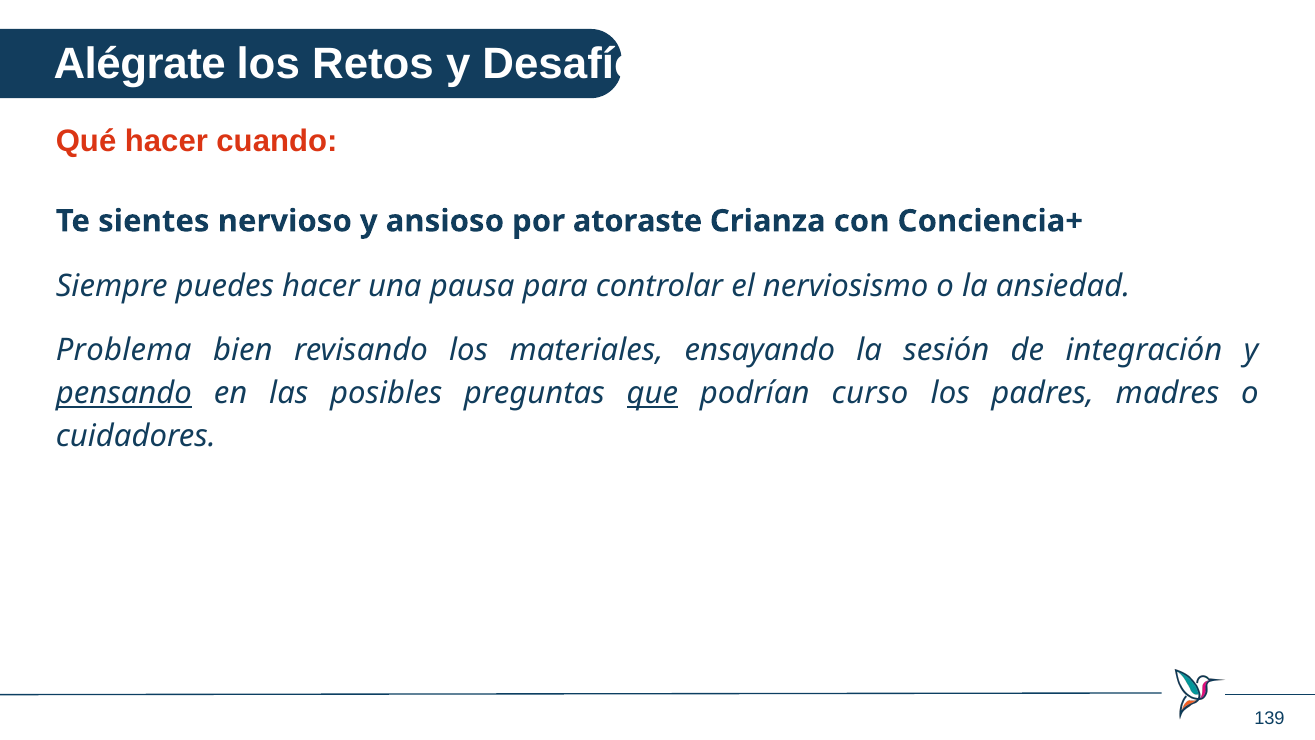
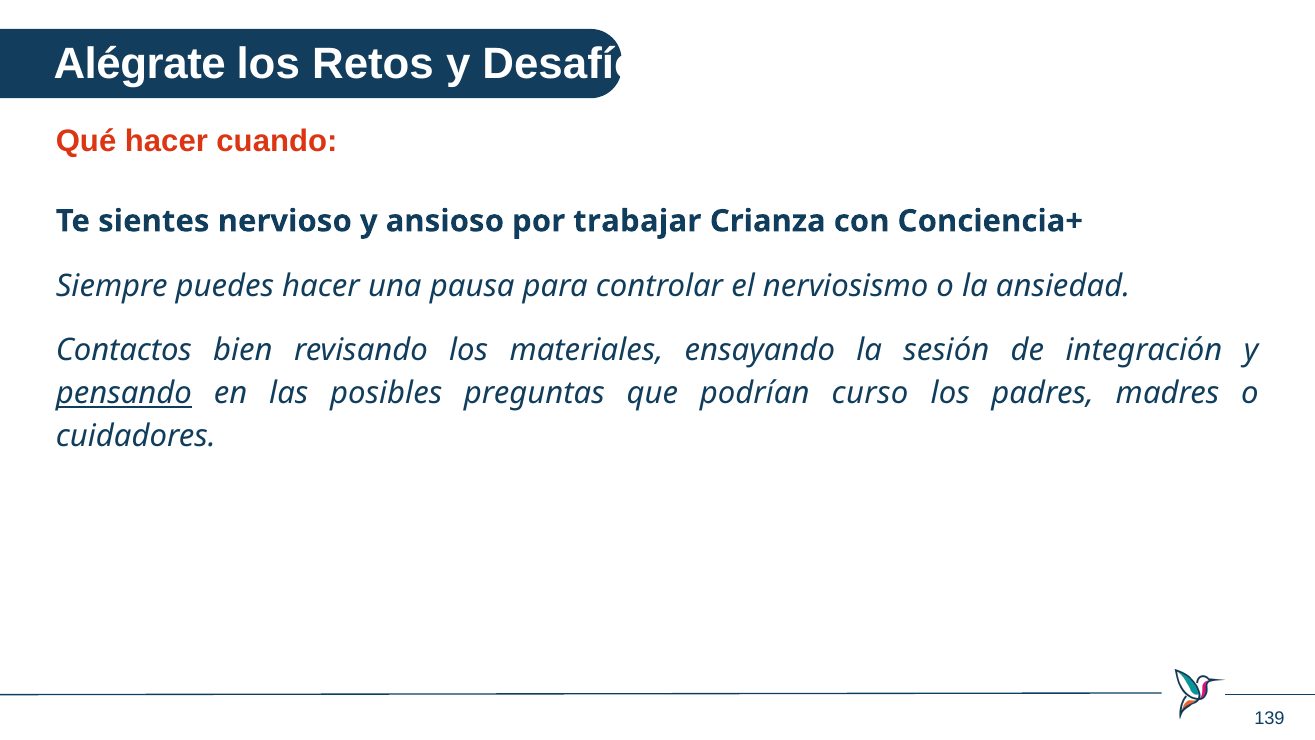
atoraste: atoraste -> trabajar
Problema: Problema -> Contactos
que underline: present -> none
